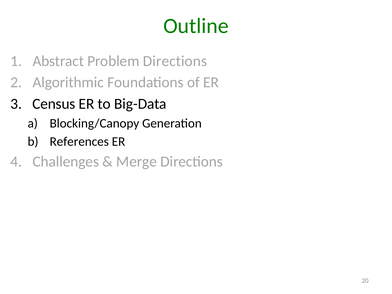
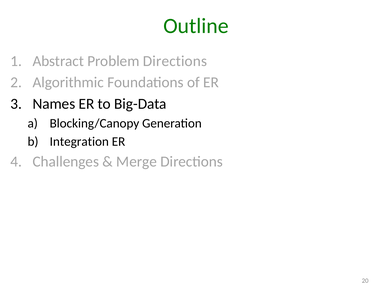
Census: Census -> Names
References: References -> Integration
